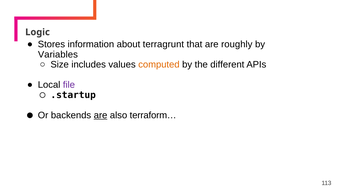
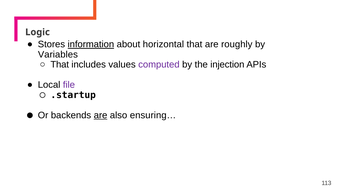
information underline: none -> present
terragrunt: terragrunt -> horizontal
Size at (60, 65): Size -> That
computed colour: orange -> purple
different: different -> injection
terraform…: terraform… -> ensuring…
